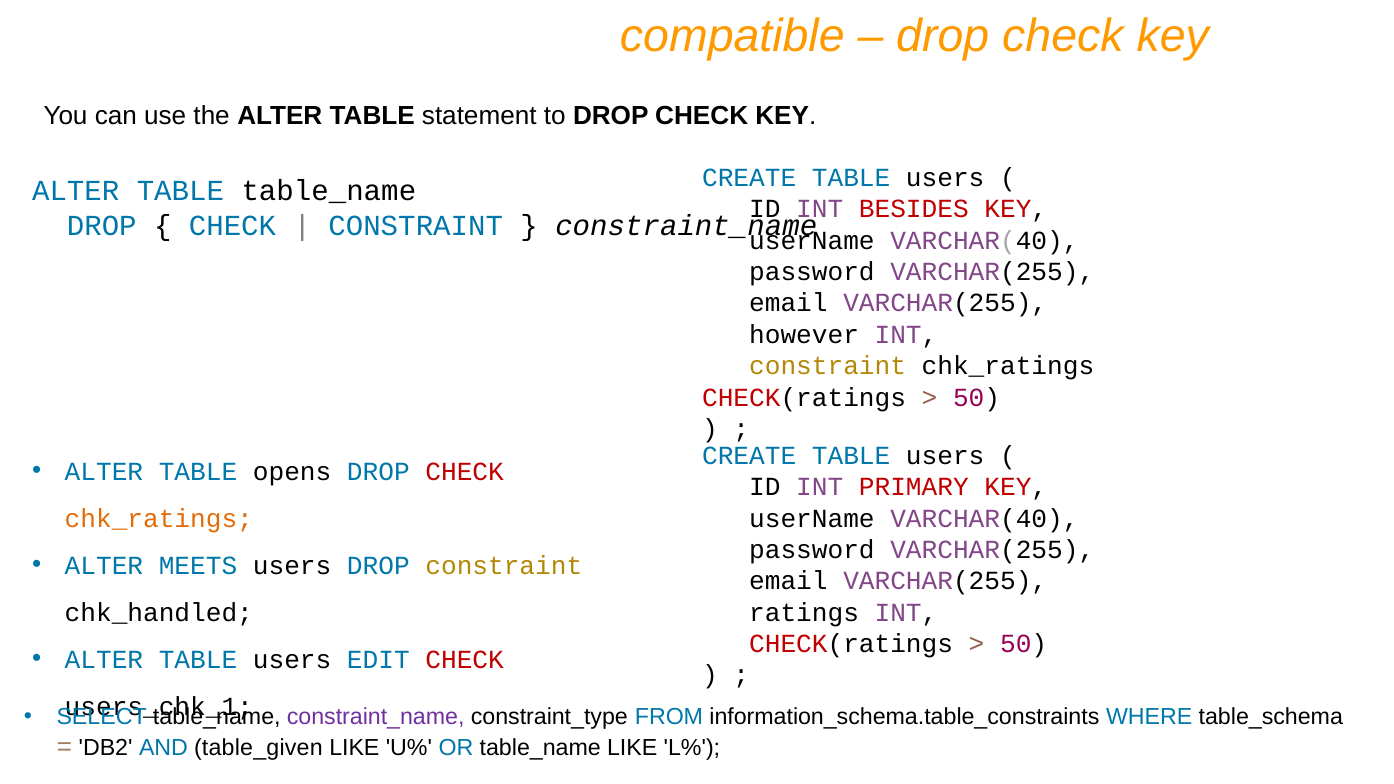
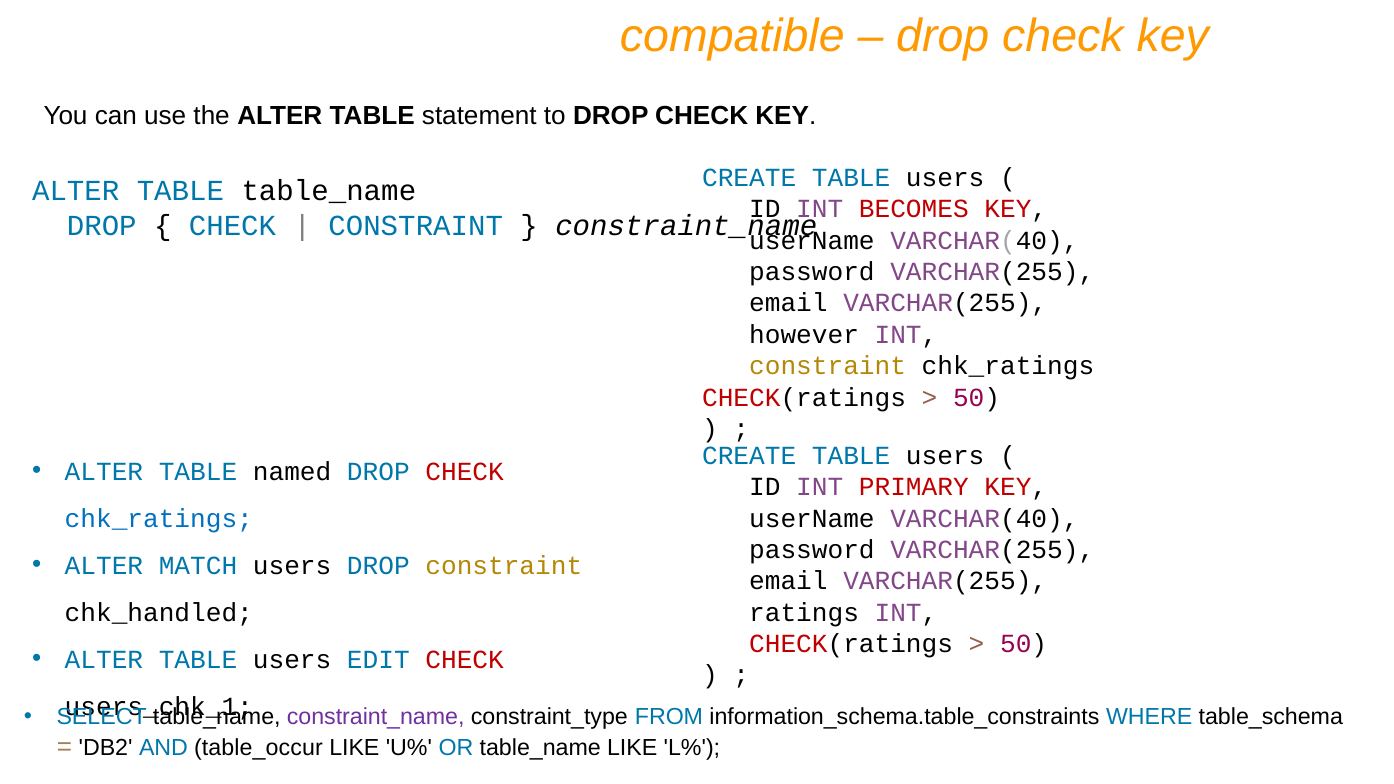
BESIDES: BESIDES -> BECOMES
opens: opens -> named
chk_ratings at (159, 519) colour: orange -> blue
MEETS: MEETS -> MATCH
table_given: table_given -> table_occur
